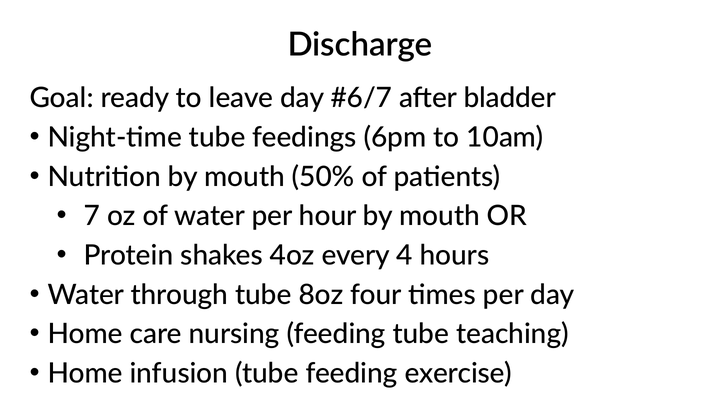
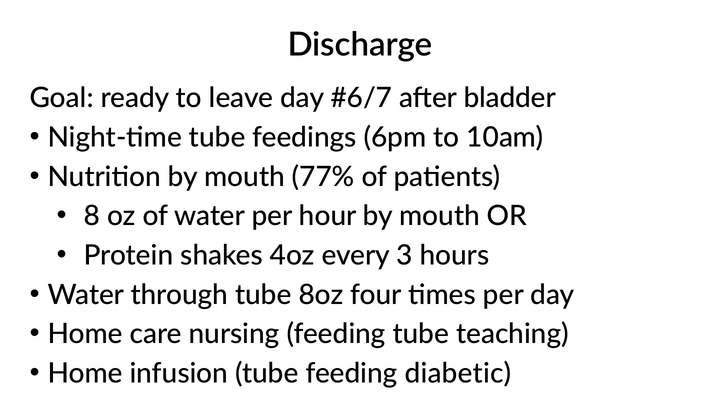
50%: 50% -> 77%
7: 7 -> 8
4: 4 -> 3
exercise: exercise -> diabetic
